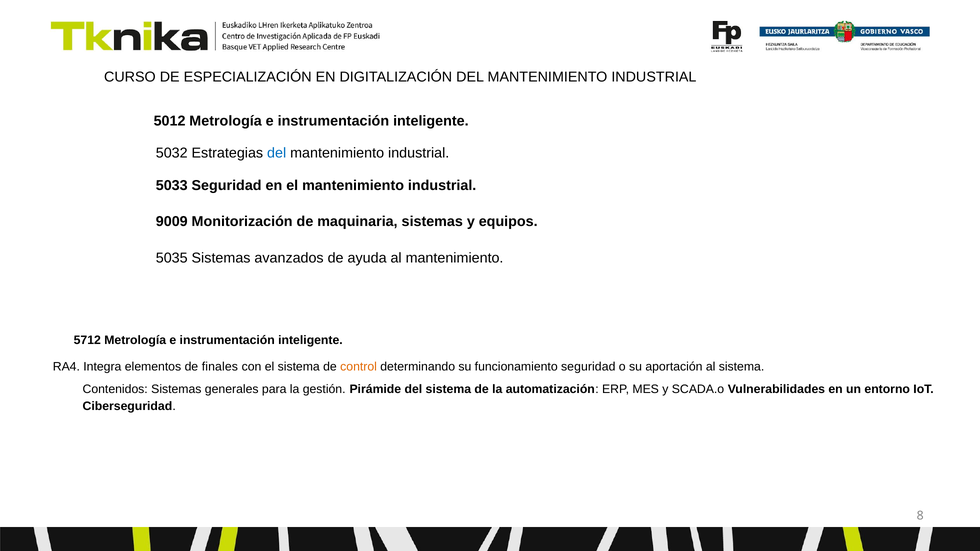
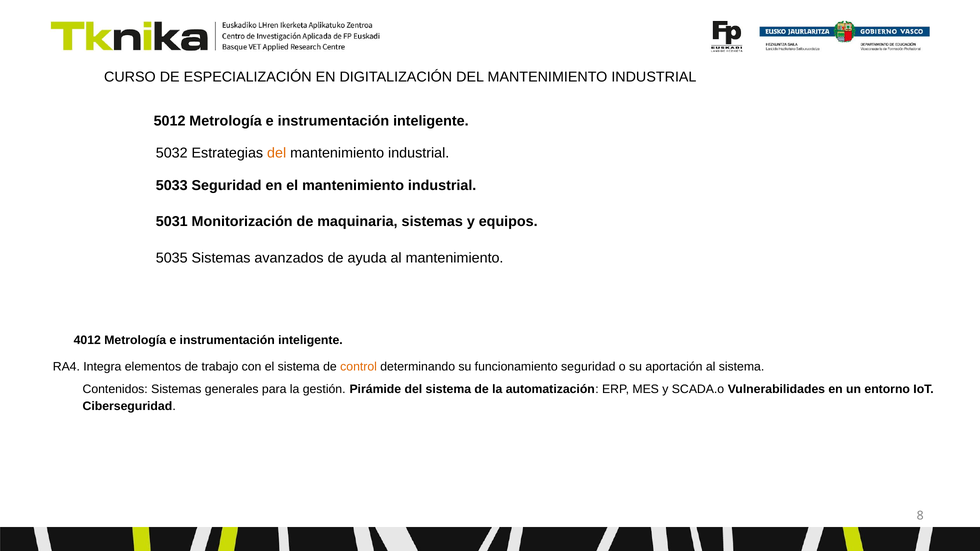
del at (277, 153) colour: blue -> orange
9009: 9009 -> 5031
5712: 5712 -> 4012
finales: finales -> trabajo
